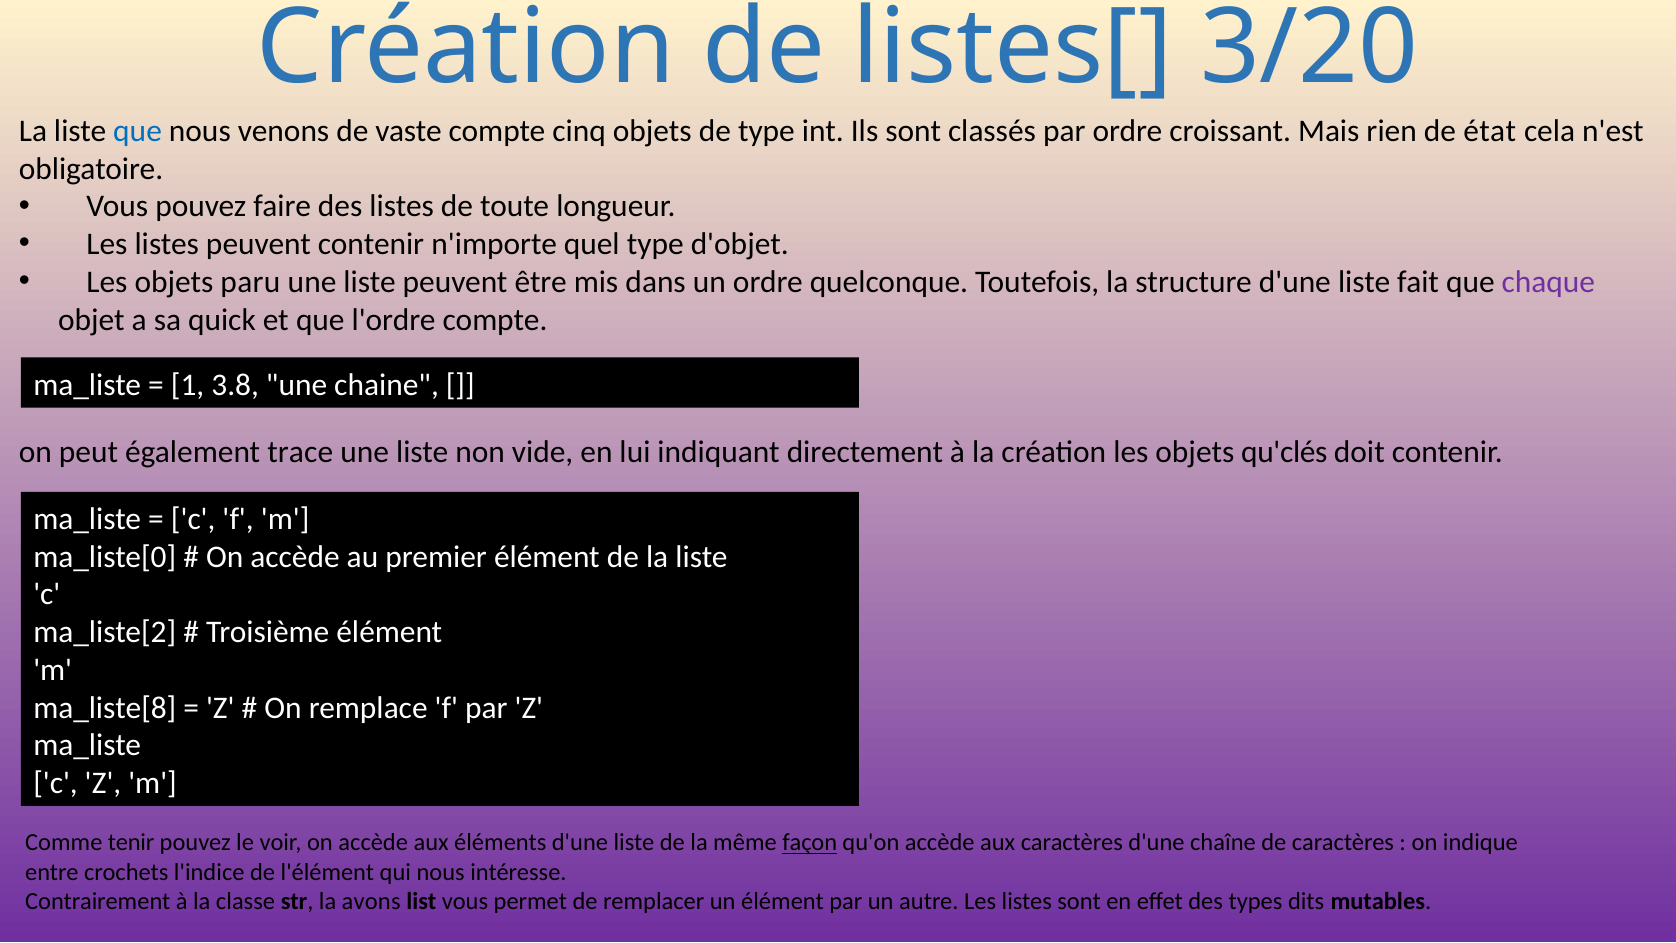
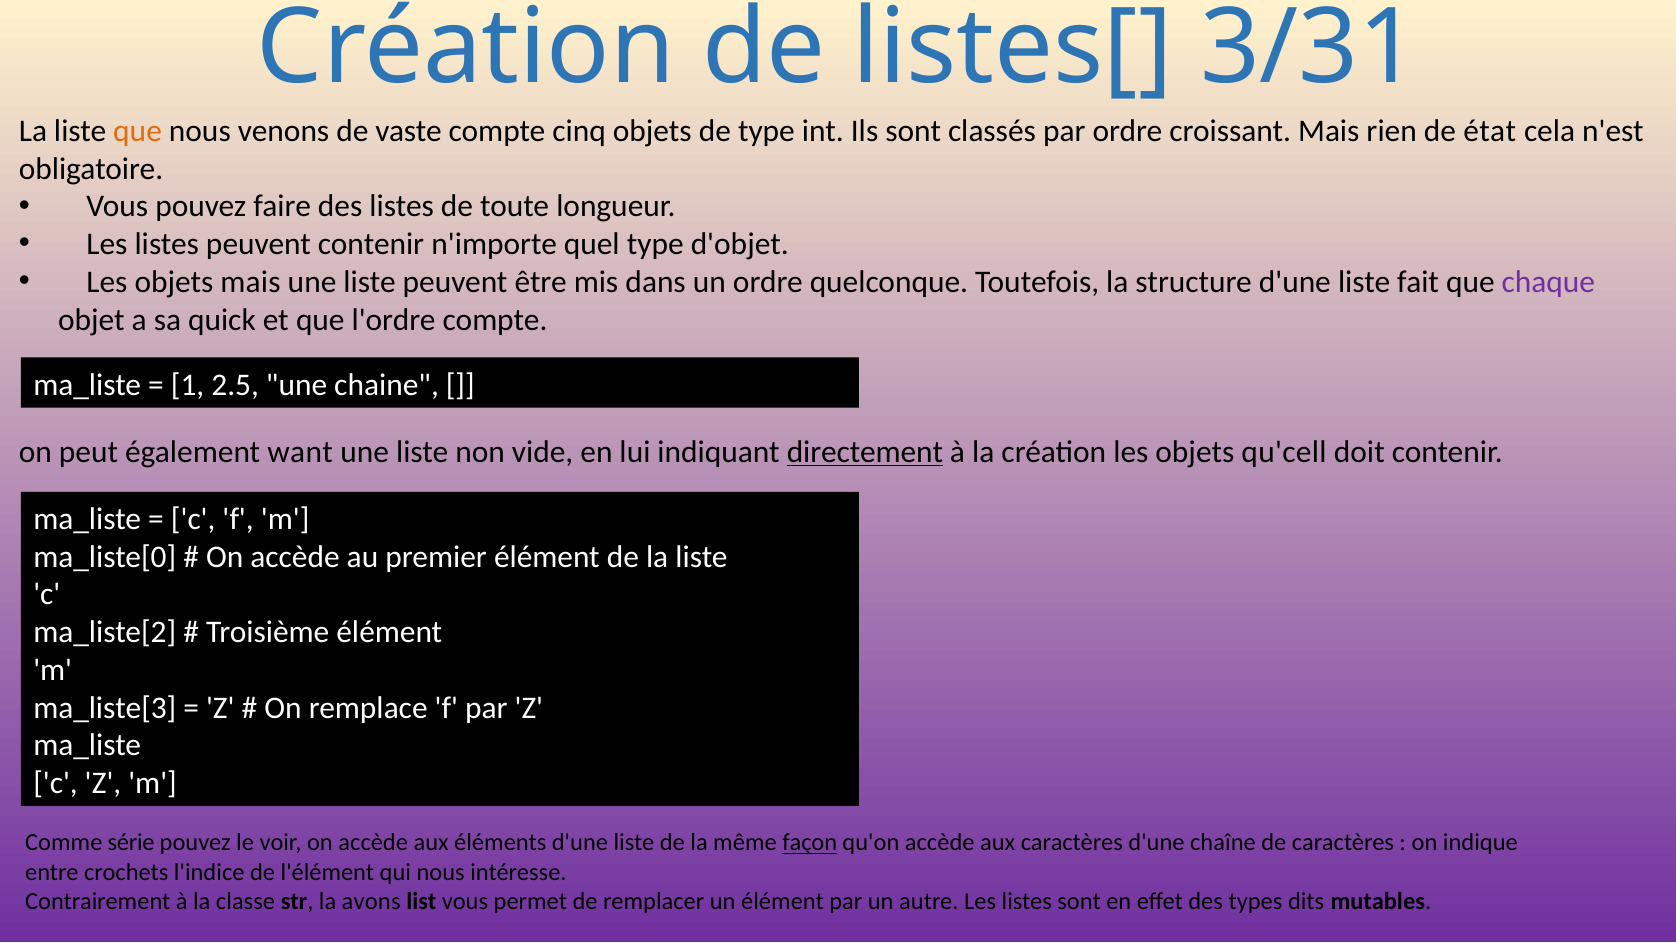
3/20: 3/20 -> 3/31
que at (138, 131) colour: blue -> orange
objets paru: paru -> mais
3.8: 3.8 -> 2.5
trace: trace -> want
directement underline: none -> present
qu'clés: qu'clés -> qu'cell
ma_liste[8: ma_liste[8 -> ma_liste[3
tenir: tenir -> série
